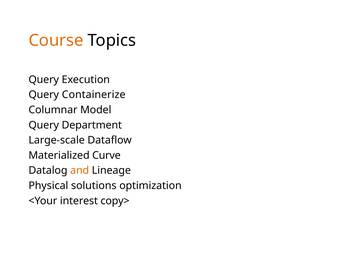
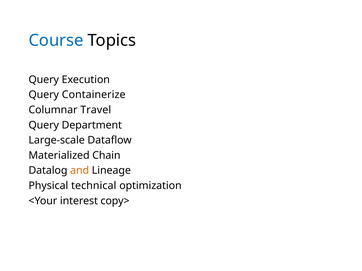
Course colour: orange -> blue
Model: Model -> Travel
Curve: Curve -> Chain
solutions: solutions -> technical
